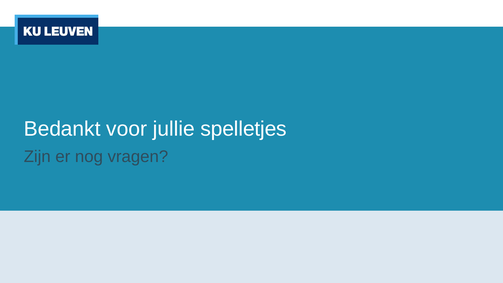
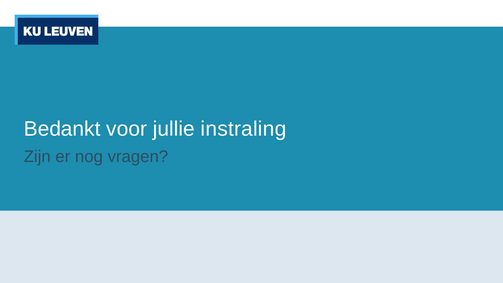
spelletjes: spelletjes -> instraling
